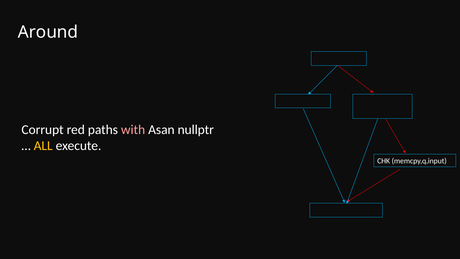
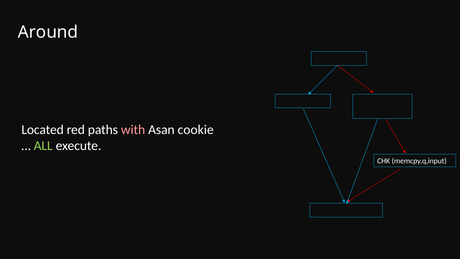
Corrupt: Corrupt -> Located
nullptr: nullptr -> cookie
ALL colour: yellow -> light green
